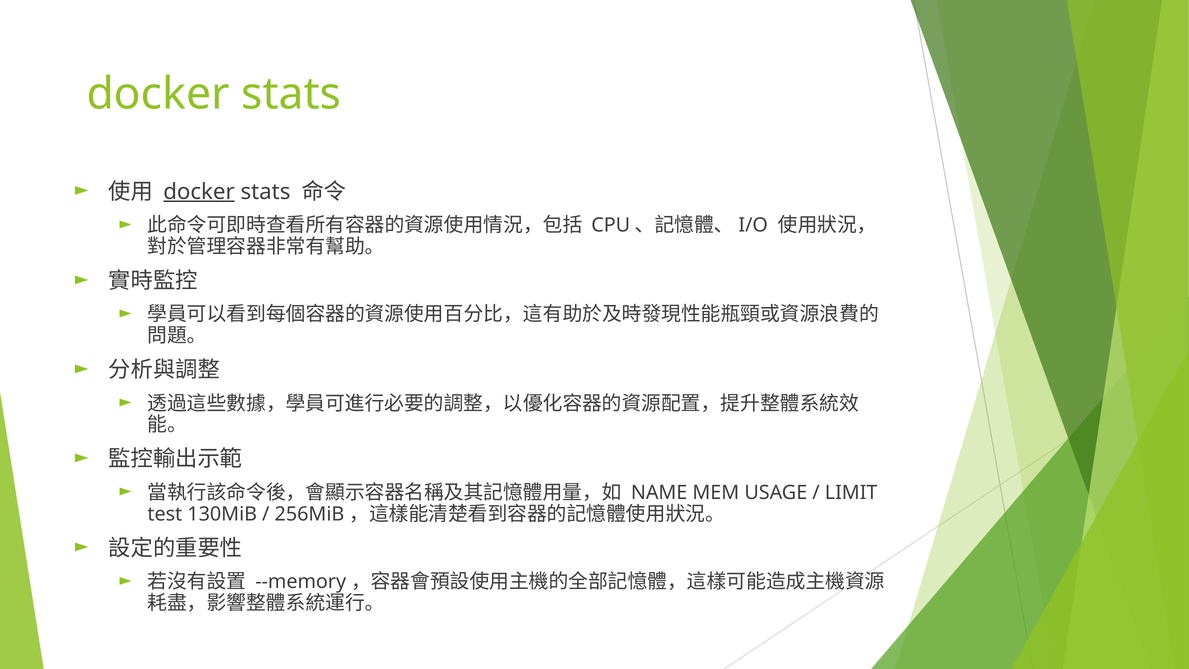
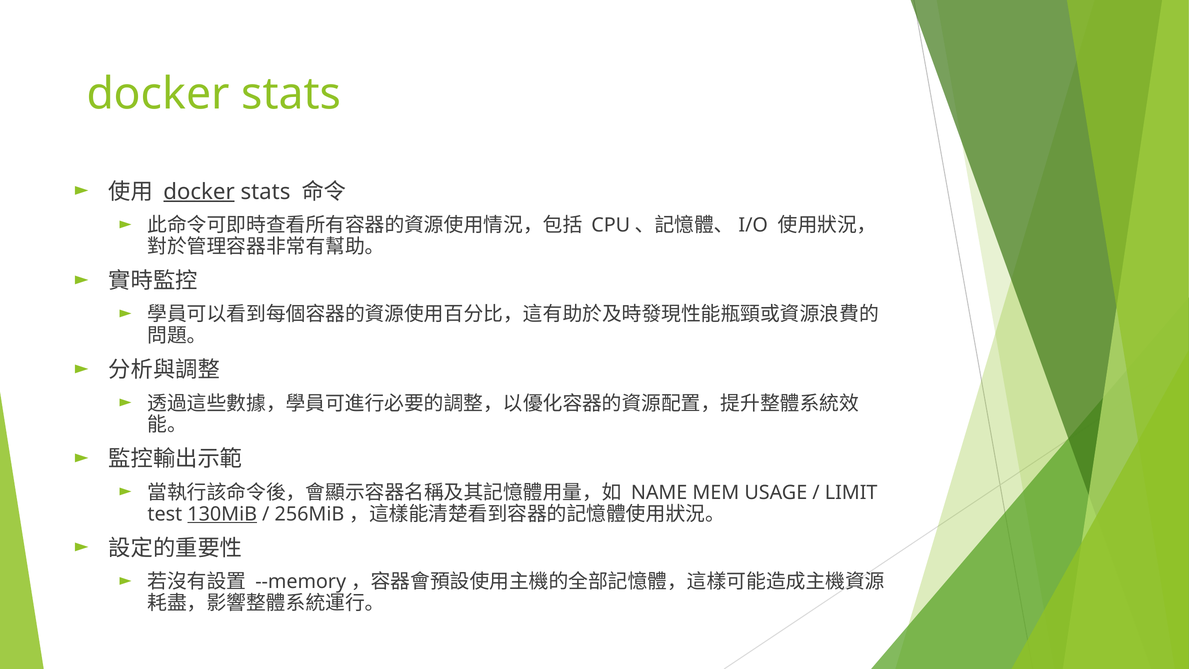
130MiB underline: none -> present
